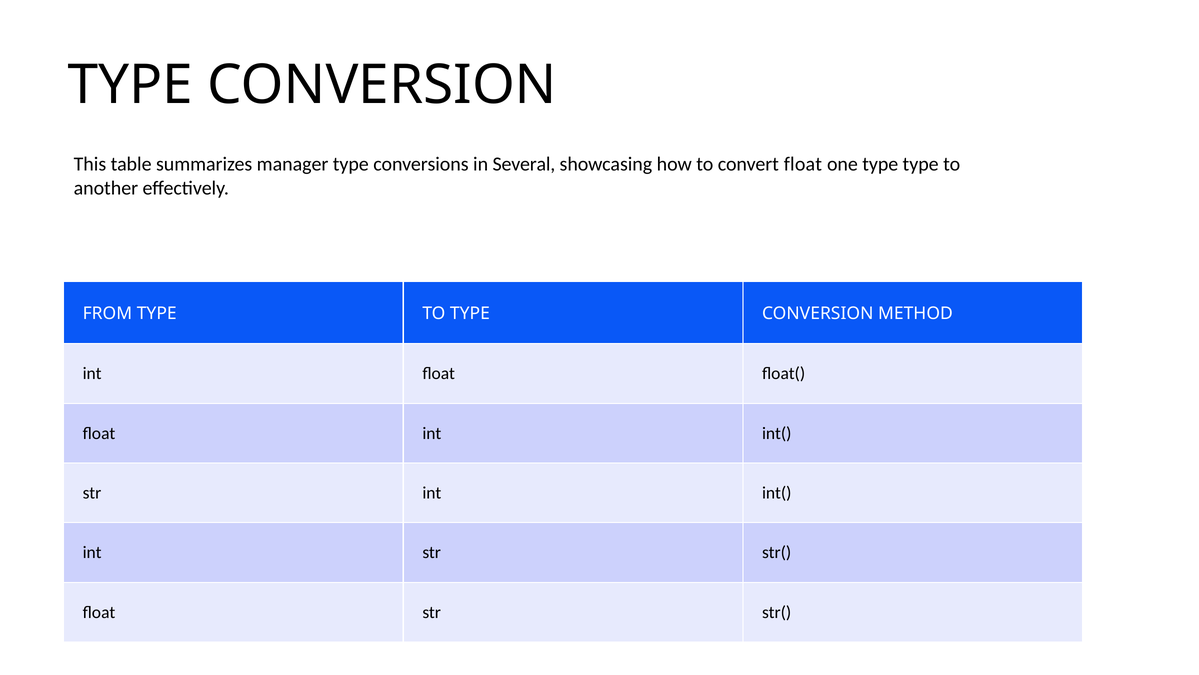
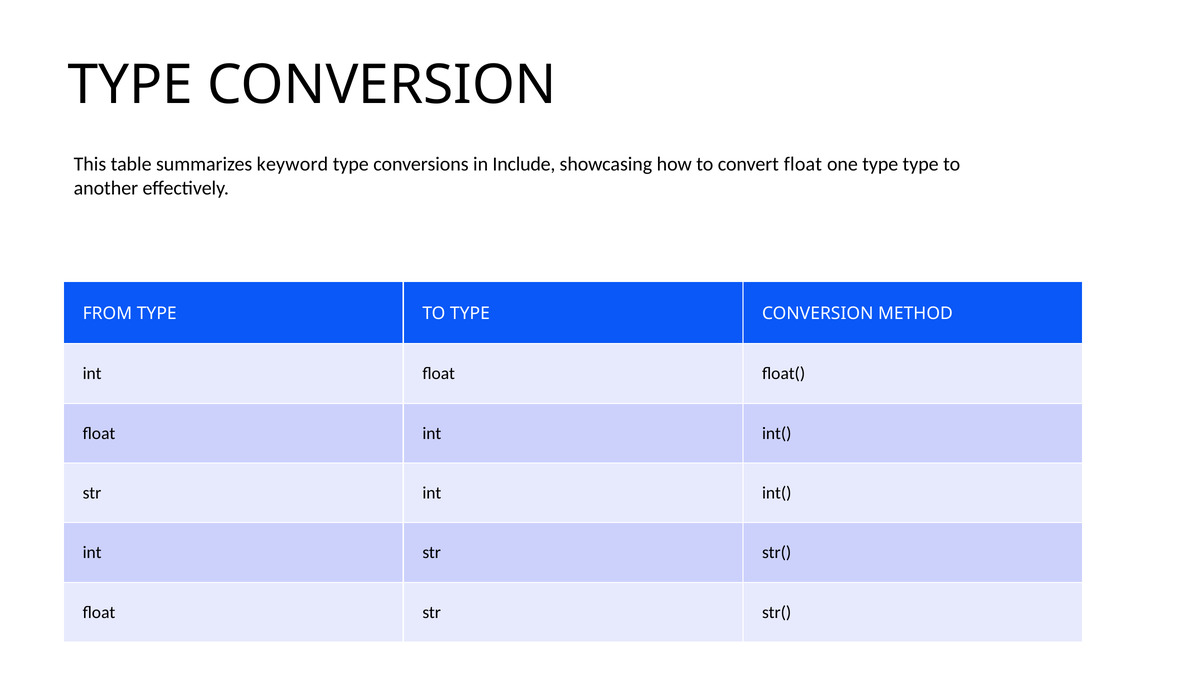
manager: manager -> keyword
Several: Several -> Include
